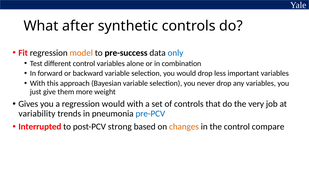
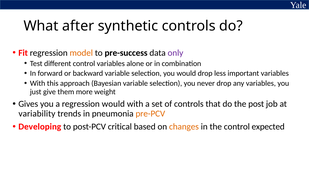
only colour: blue -> purple
very: very -> post
pre-PCV colour: blue -> orange
Interrupted: Interrupted -> Developing
strong: strong -> critical
compare: compare -> expected
